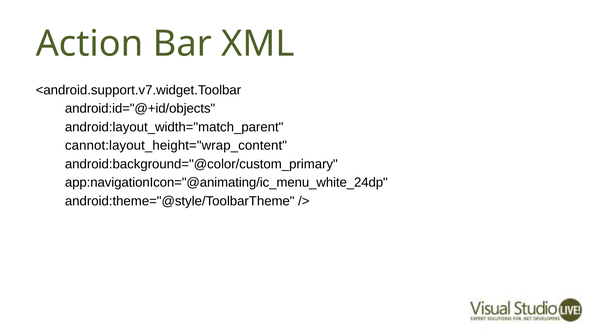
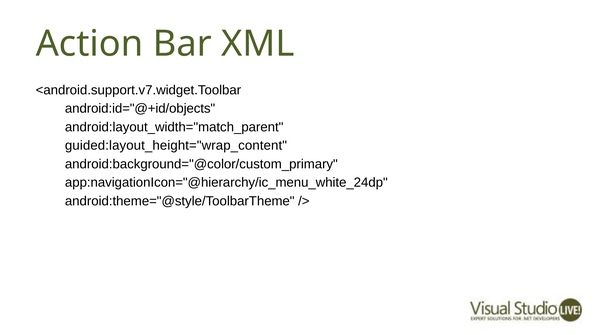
cannot:layout_height="wrap_content: cannot:layout_height="wrap_content -> guided:layout_height="wrap_content
app:navigationIcon="@animating/ic_menu_white_24dp: app:navigationIcon="@animating/ic_menu_white_24dp -> app:navigationIcon="@hierarchy/ic_menu_white_24dp
